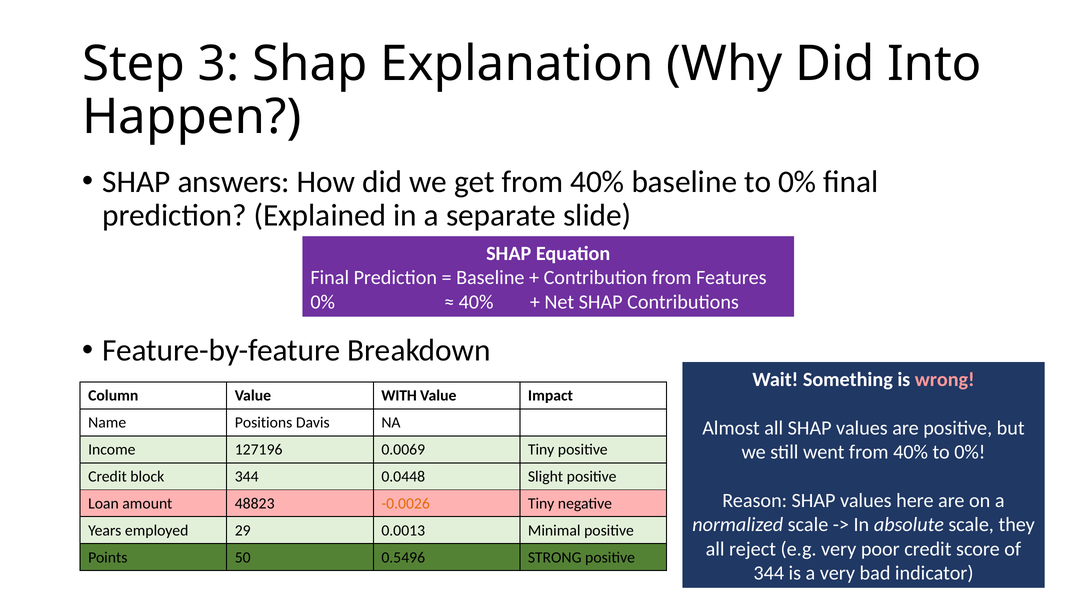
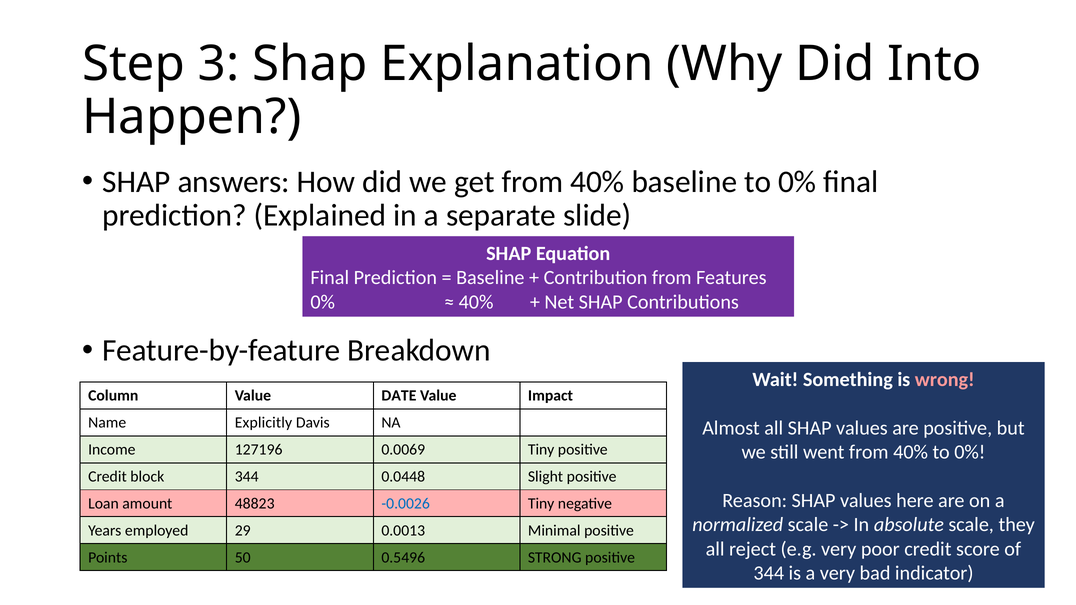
WITH: WITH -> DATE
Positions: Positions -> Explicitly
-0.0026 colour: orange -> blue
